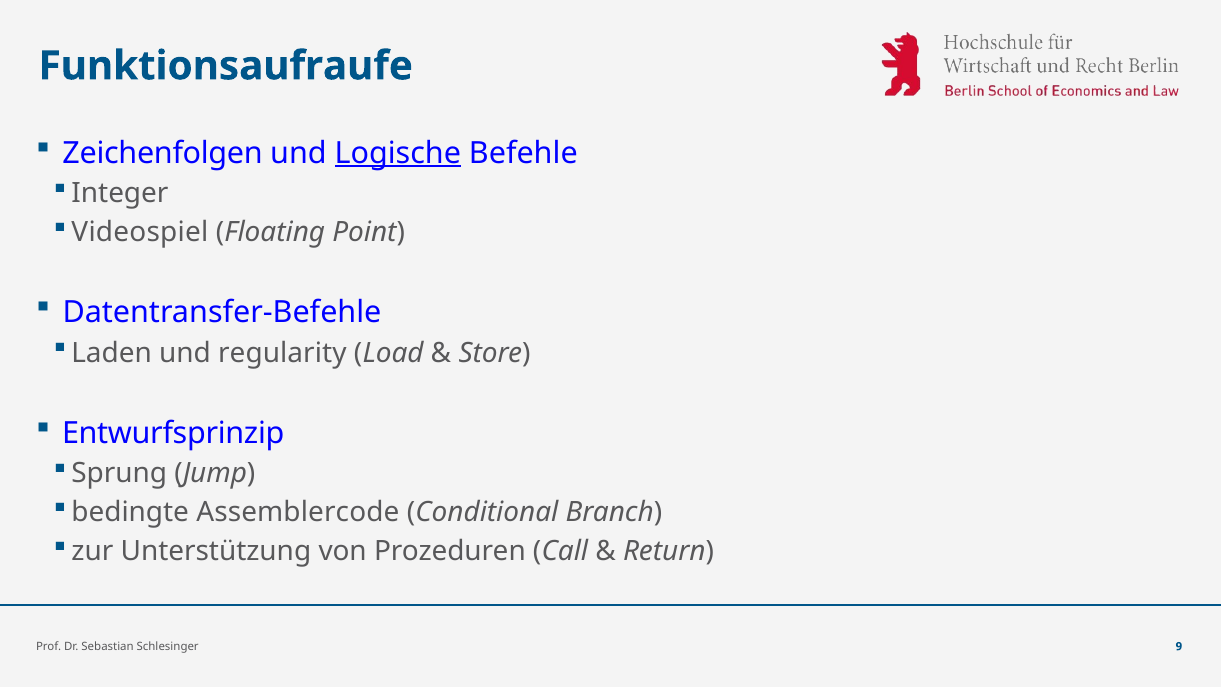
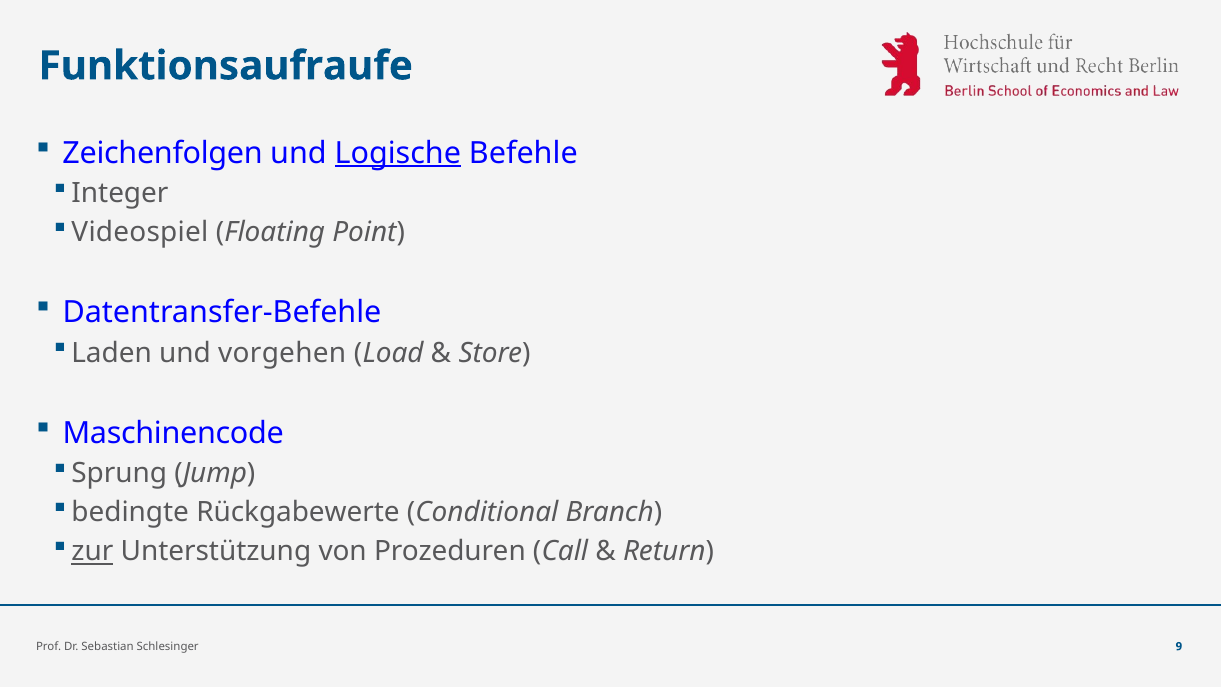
regularity: regularity -> vorgehen
Entwurfsprinzip: Entwurfsprinzip -> Maschinencode
Assemblercode: Assemblercode -> Rückgabewerte
zur underline: none -> present
